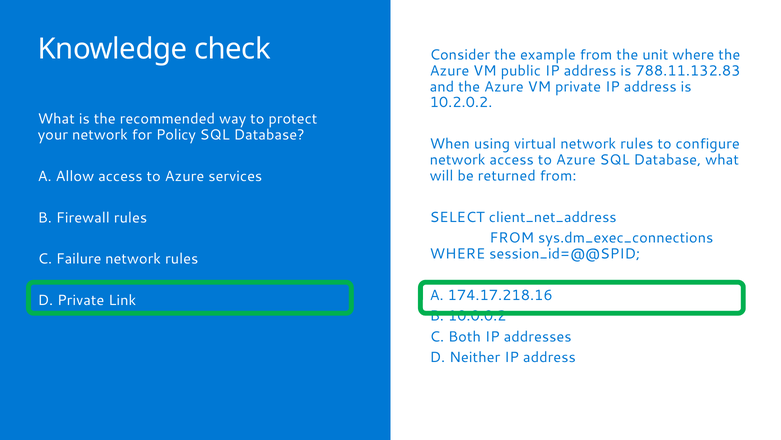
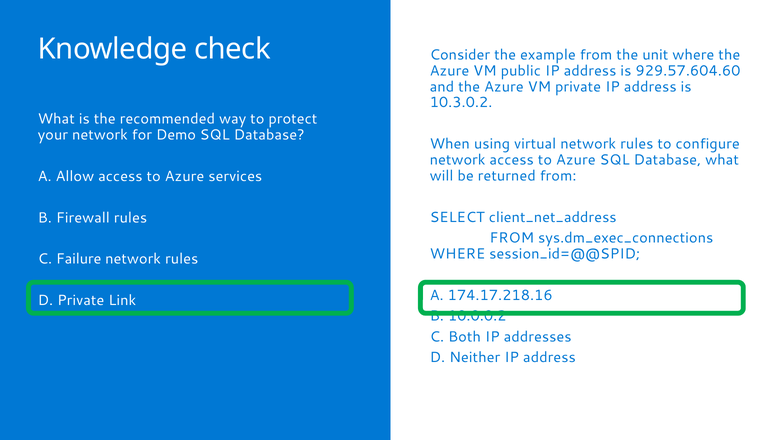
788.11.132.83: 788.11.132.83 -> 929.57.604.60
10.2.0.2: 10.2.0.2 -> 10.3.0.2
Policy: Policy -> Demo
